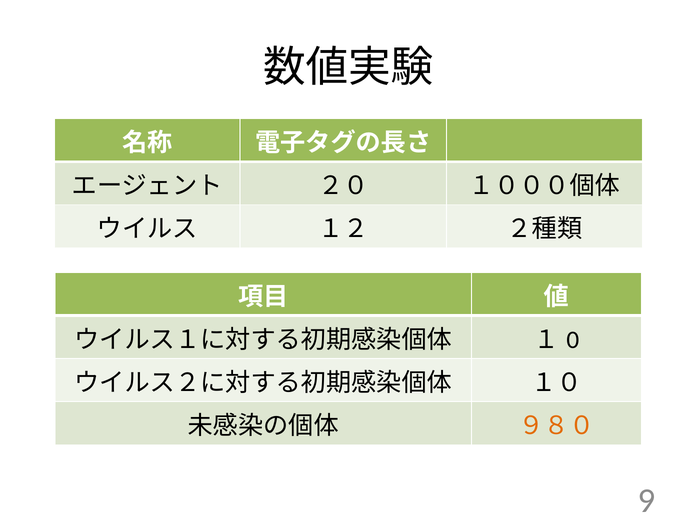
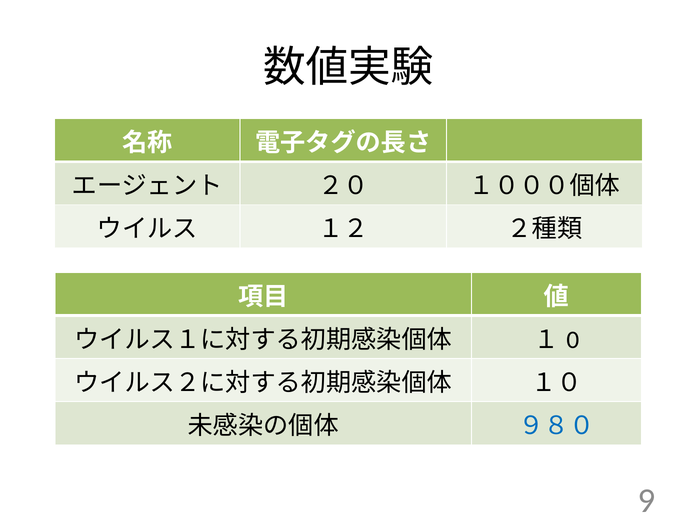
９８０ colour: orange -> blue
